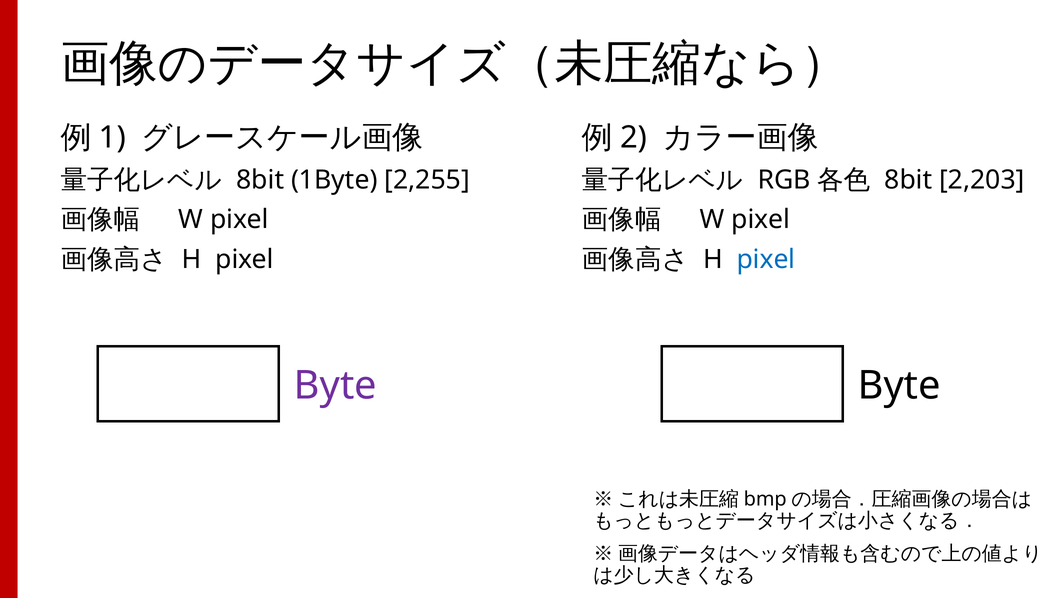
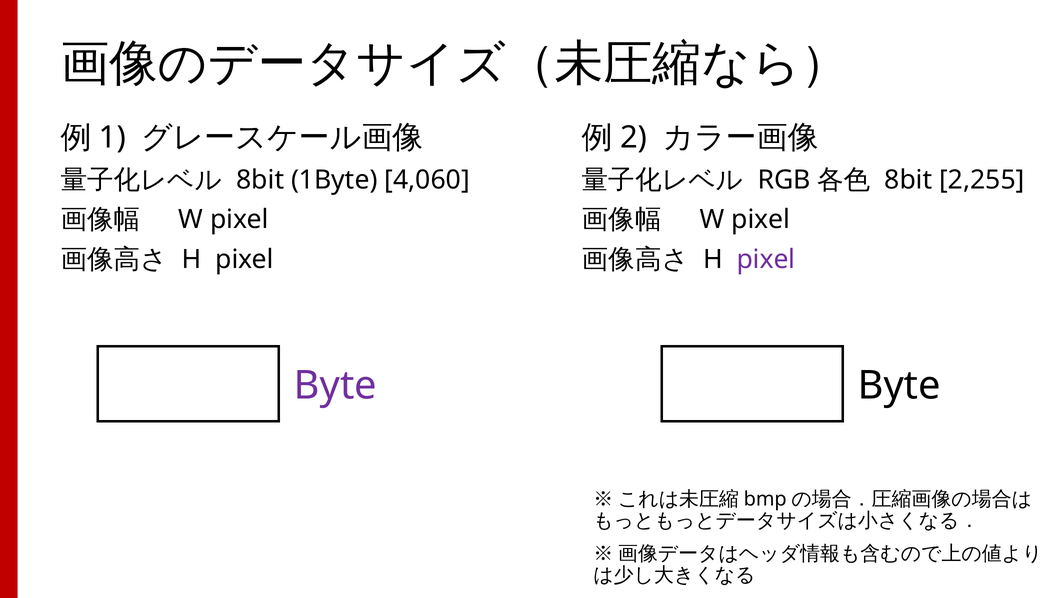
2,255: 2,255 -> 4,060
2,203: 2,203 -> 2,255
pixel at (766, 259) colour: blue -> purple
